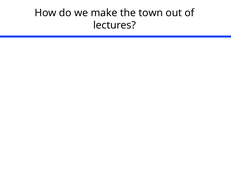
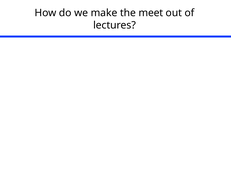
town: town -> meet
